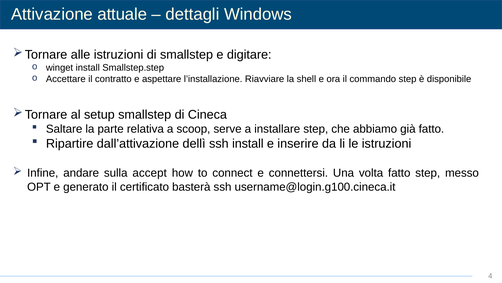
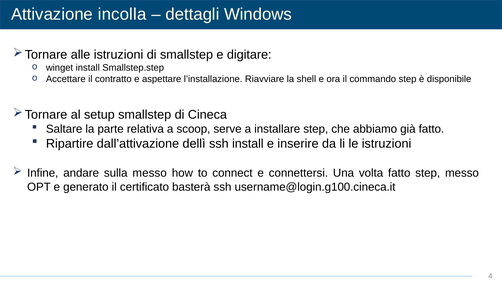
attuale: attuale -> incolla
sulla accept: accept -> messo
